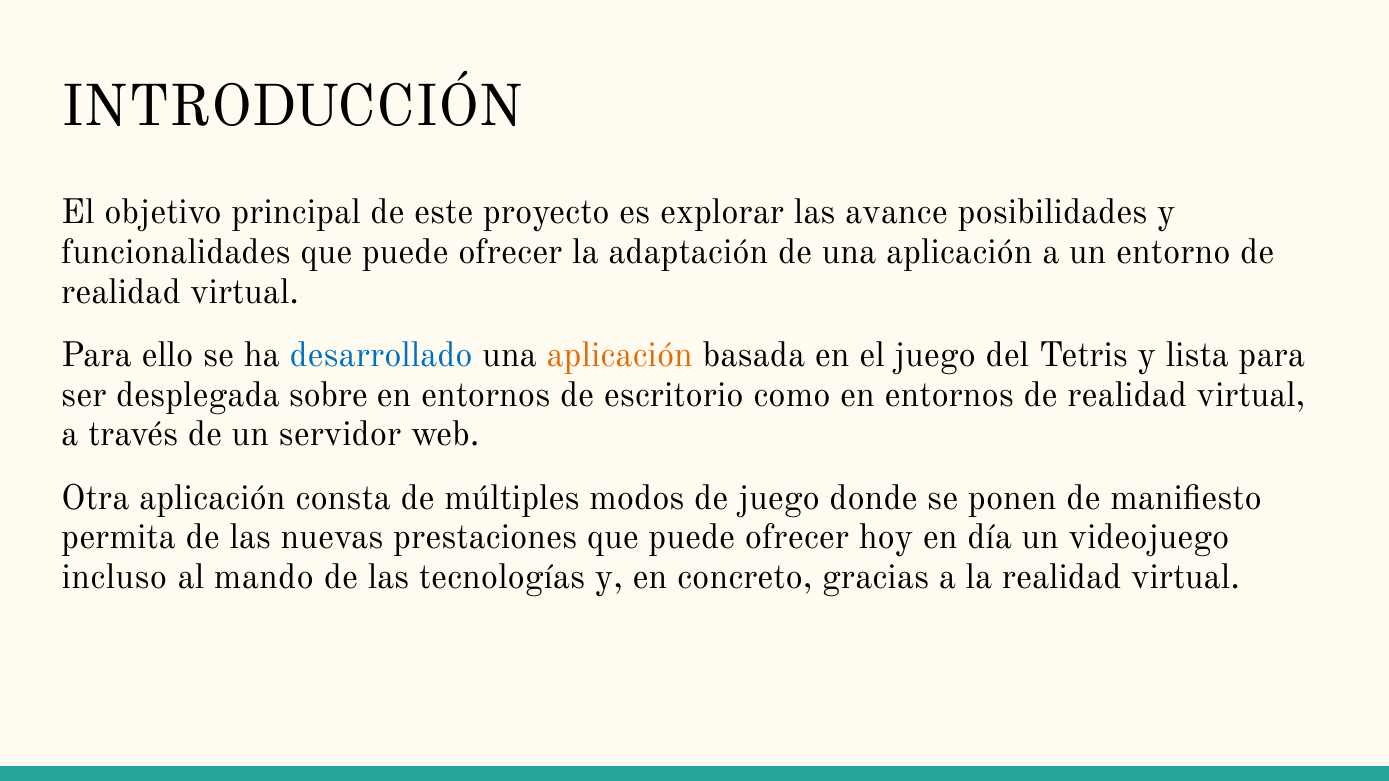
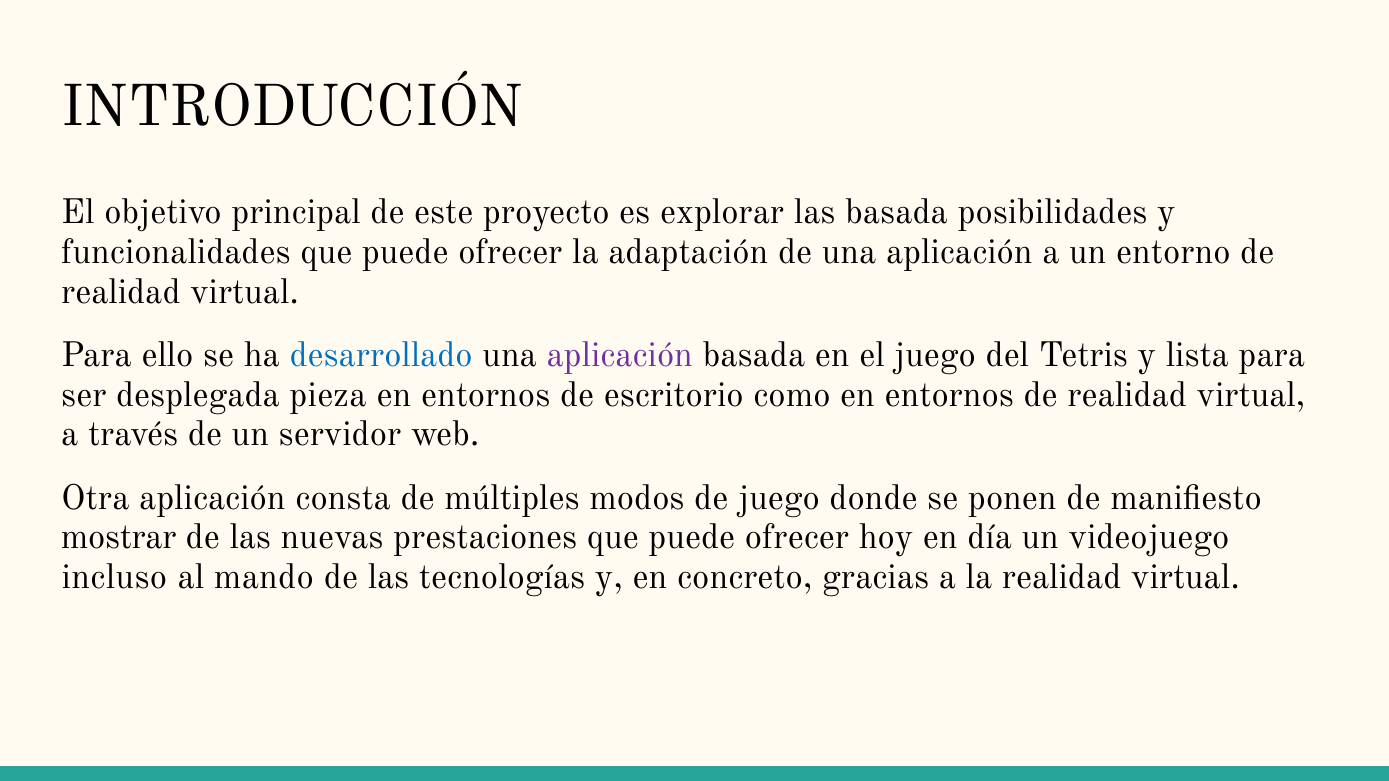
las avance: avance -> basada
aplicación at (620, 355) colour: orange -> purple
sobre: sobre -> pieza
permita: permita -> mostrar
